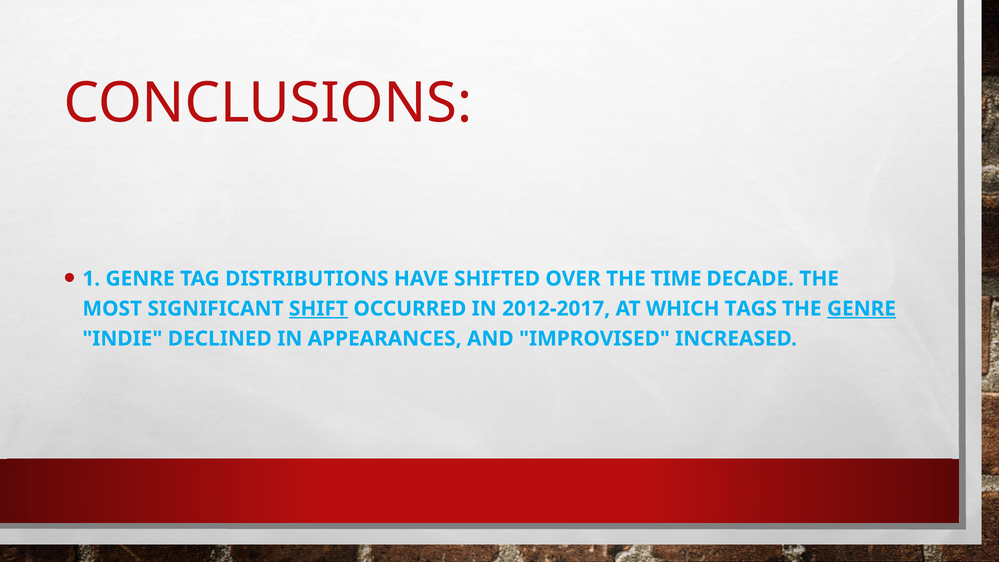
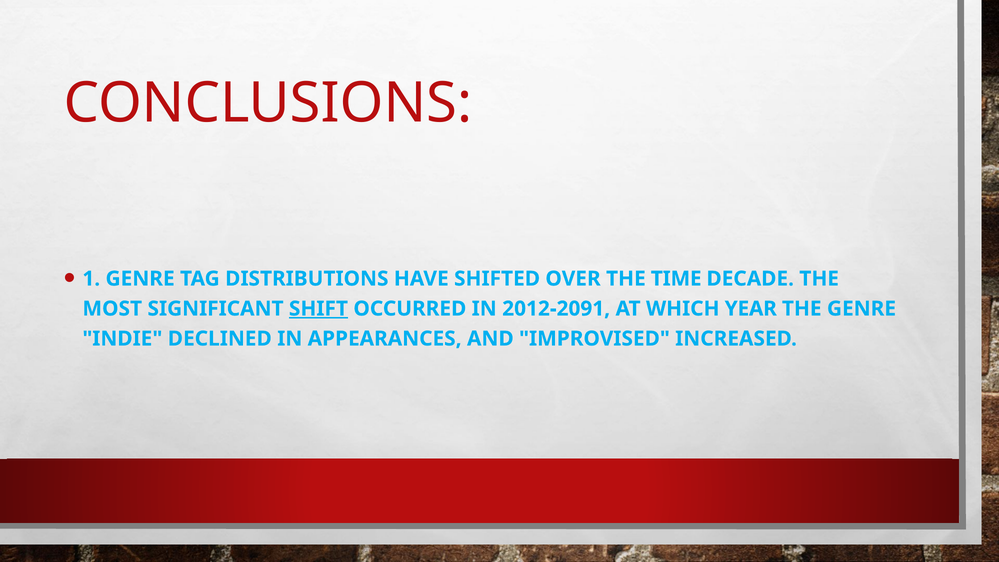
2012-2017: 2012-2017 -> 2012-2091
TAGS: TAGS -> YEAR
GENRE at (861, 309) underline: present -> none
